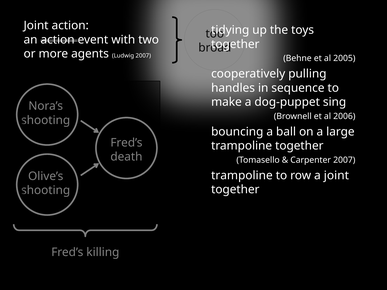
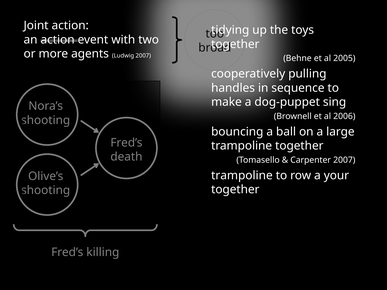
a joint: joint -> your
